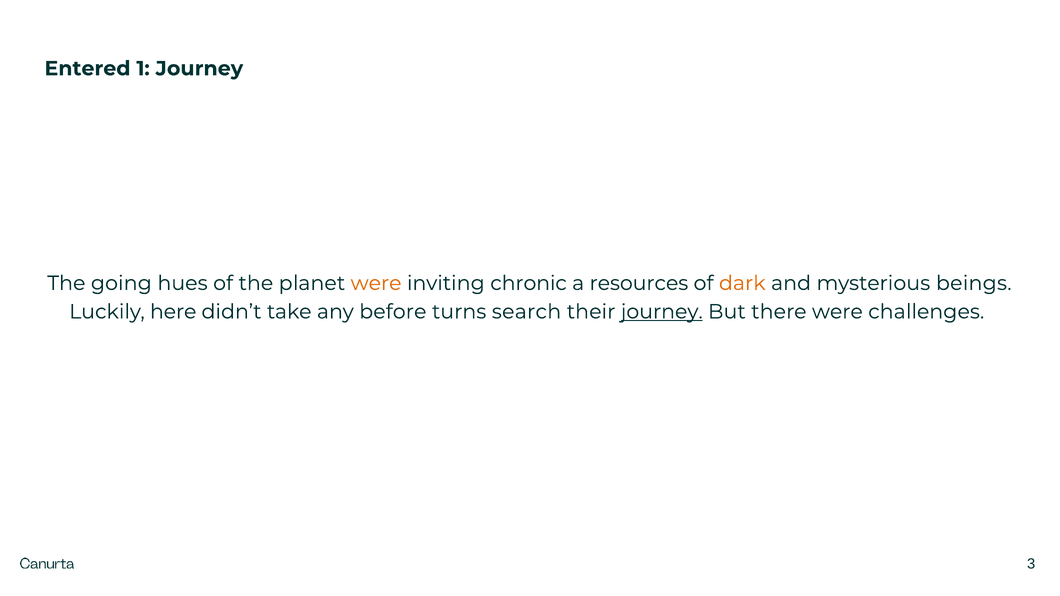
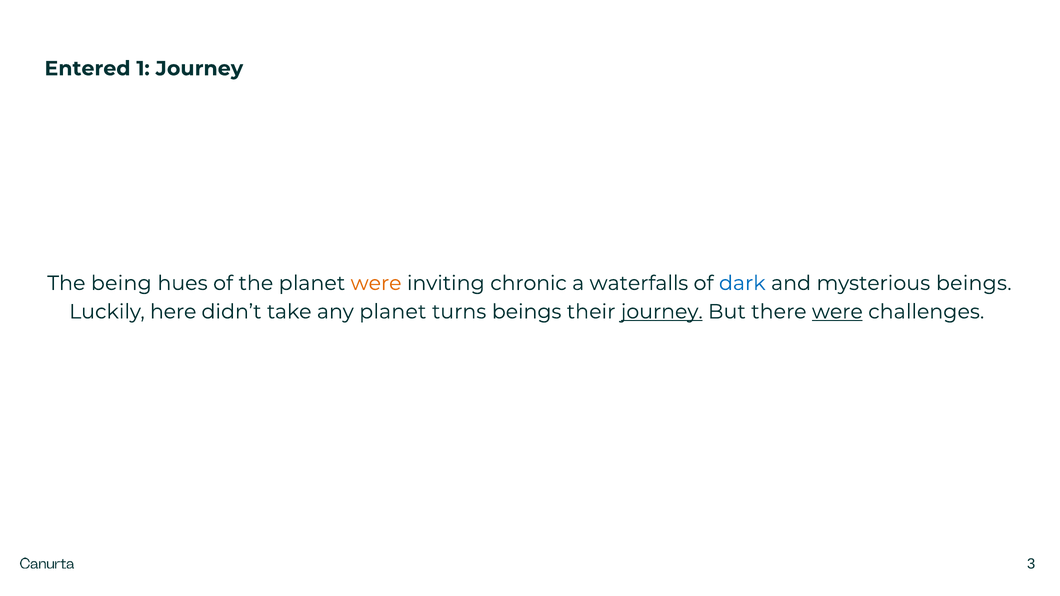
going: going -> being
resources: resources -> waterfalls
dark colour: orange -> blue
any before: before -> planet
turns search: search -> beings
were at (837, 312) underline: none -> present
